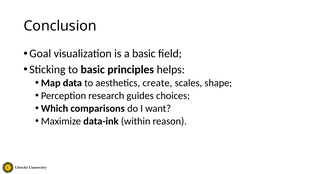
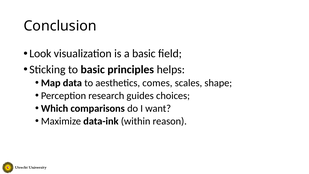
Goal: Goal -> Look
create: create -> comes
